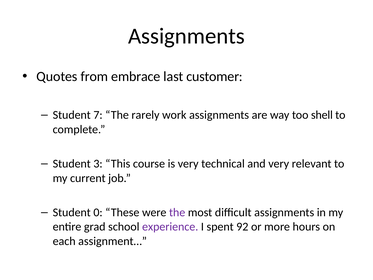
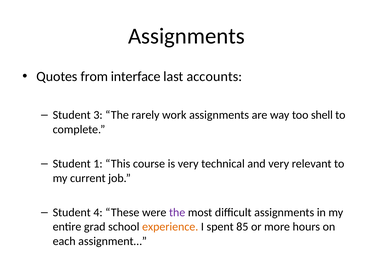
embrace: embrace -> interface
customer: customer -> accounts
7: 7 -> 3
3: 3 -> 1
0: 0 -> 4
experience colour: purple -> orange
92: 92 -> 85
